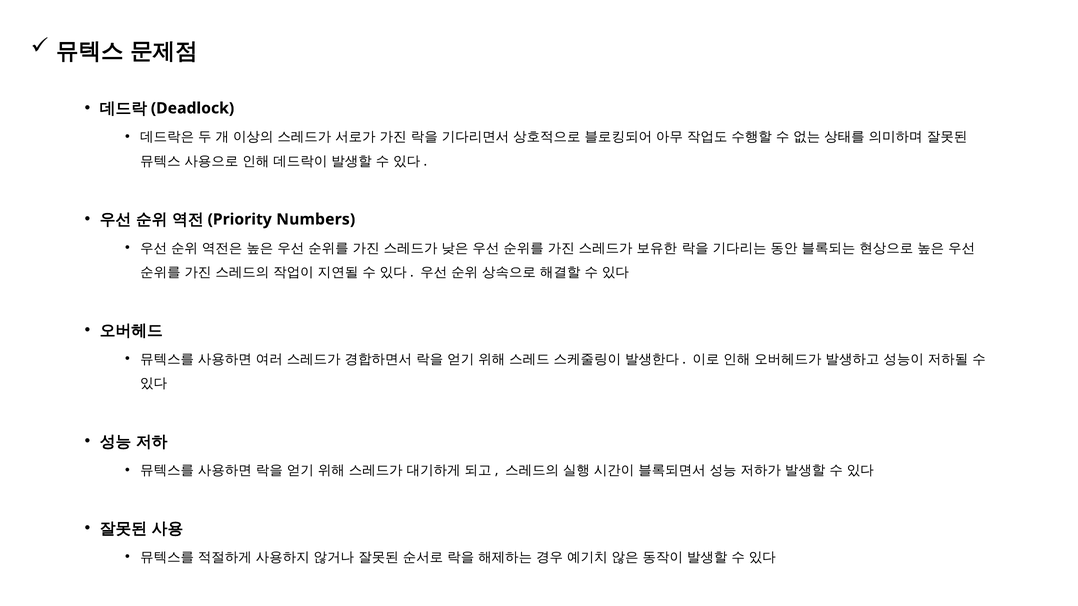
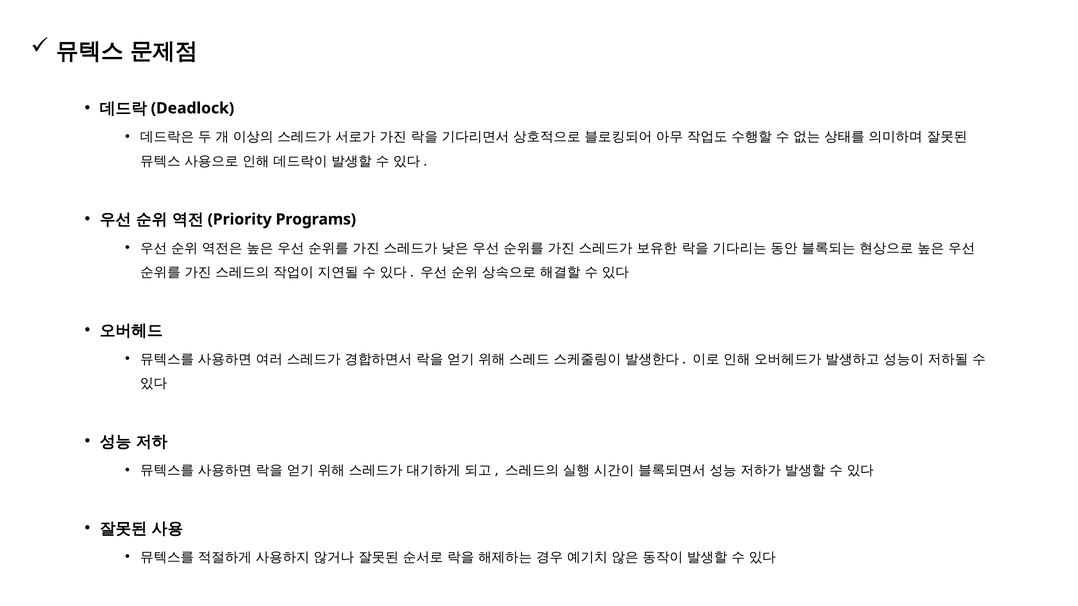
Numbers: Numbers -> Programs
